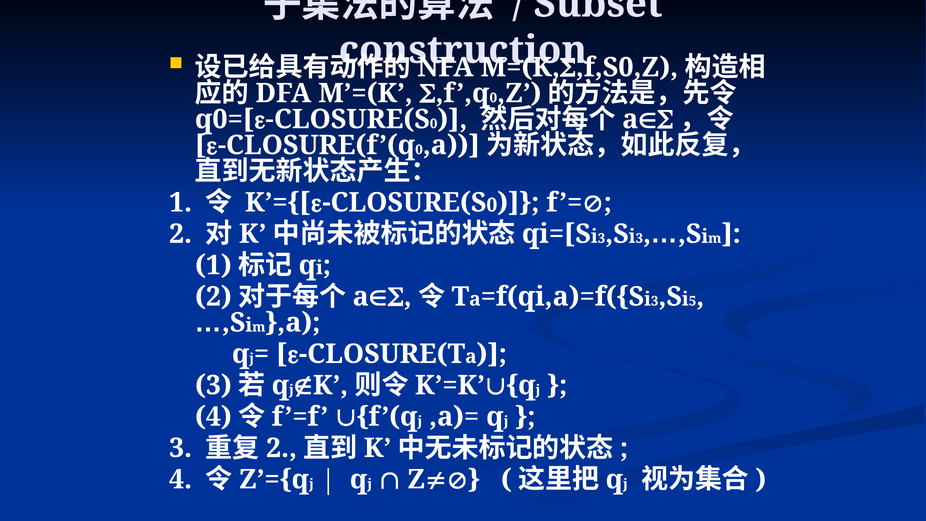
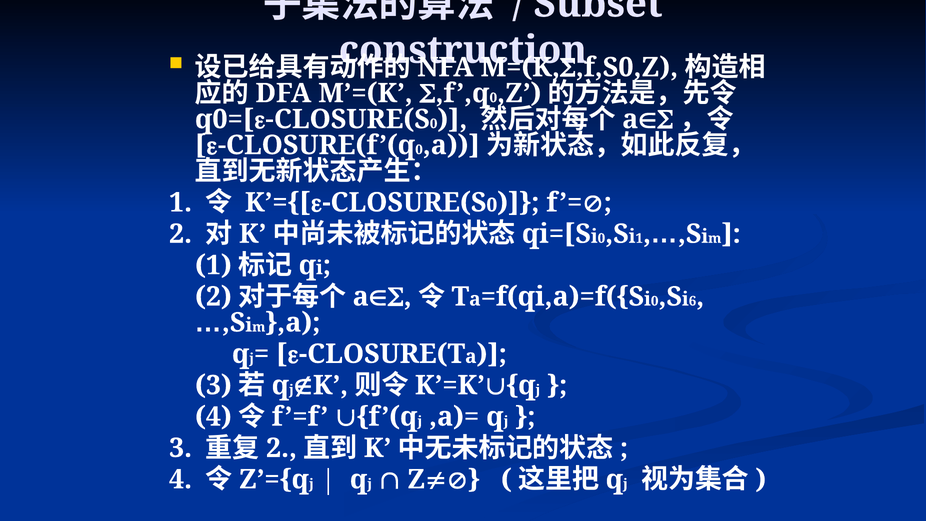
3 at (601, 238): 3 -> 0
3 at (639, 238): 3 -> 1
3 at (655, 301): 3 -> 0
5: 5 -> 6
